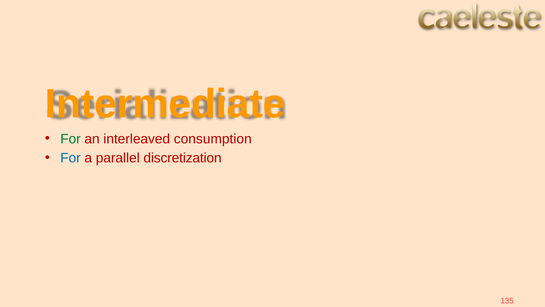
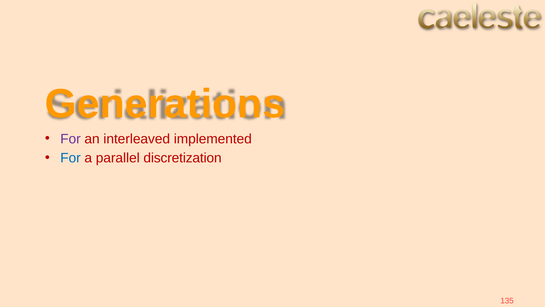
Intermediate: Intermediate -> Generations
For at (71, 139) colour: green -> purple
consumption: consumption -> implemented
